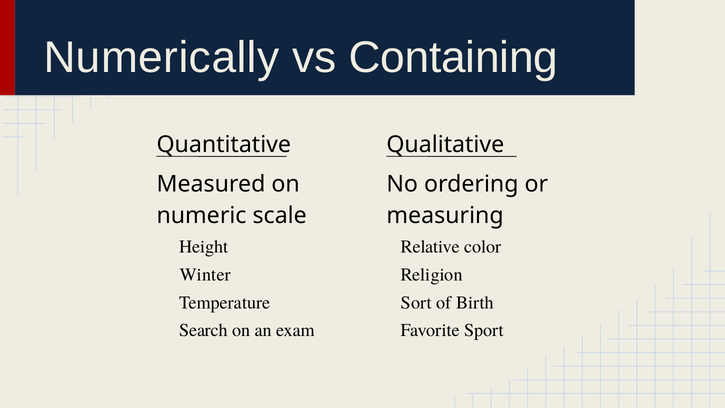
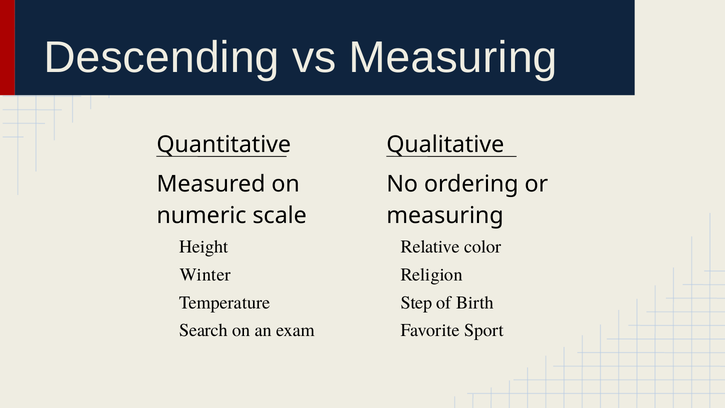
Numerically: Numerically -> Descending
vs Containing: Containing -> Measuring
Sort: Sort -> Step
